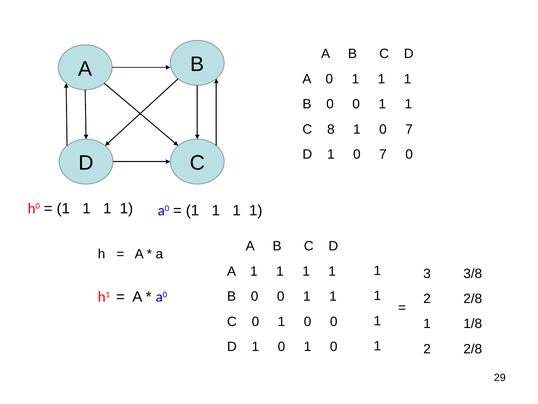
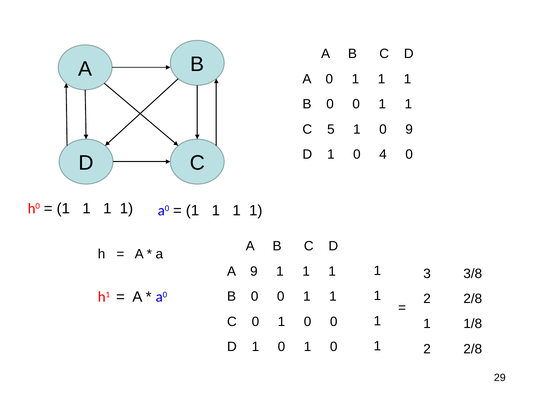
8: 8 -> 5
7 at (409, 129): 7 -> 9
D 1 0 7: 7 -> 4
A 1: 1 -> 9
